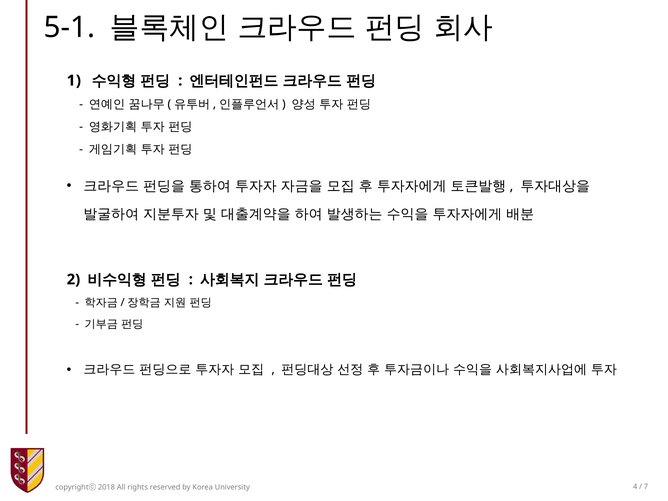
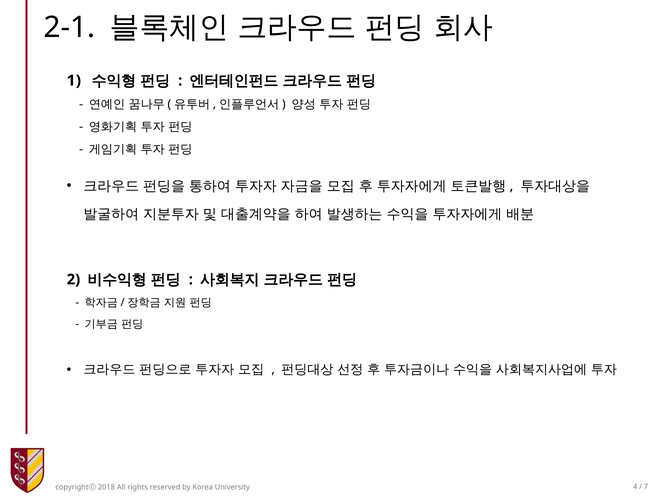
5-1: 5-1 -> 2-1
